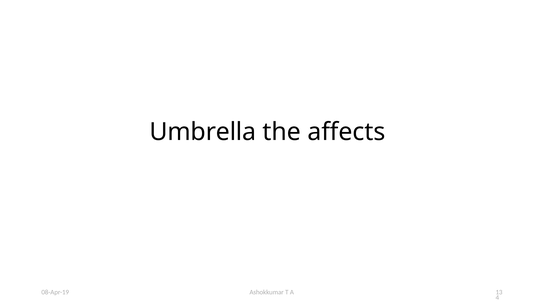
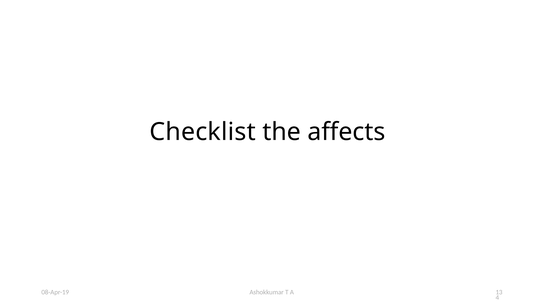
Umbrella: Umbrella -> Checklist
